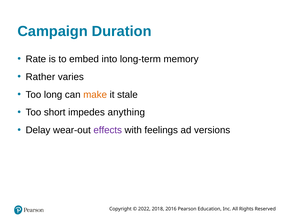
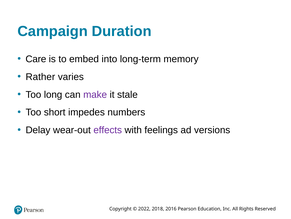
Rate: Rate -> Care
make colour: orange -> purple
anything: anything -> numbers
